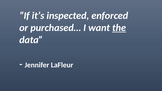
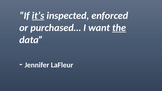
it’s underline: none -> present
